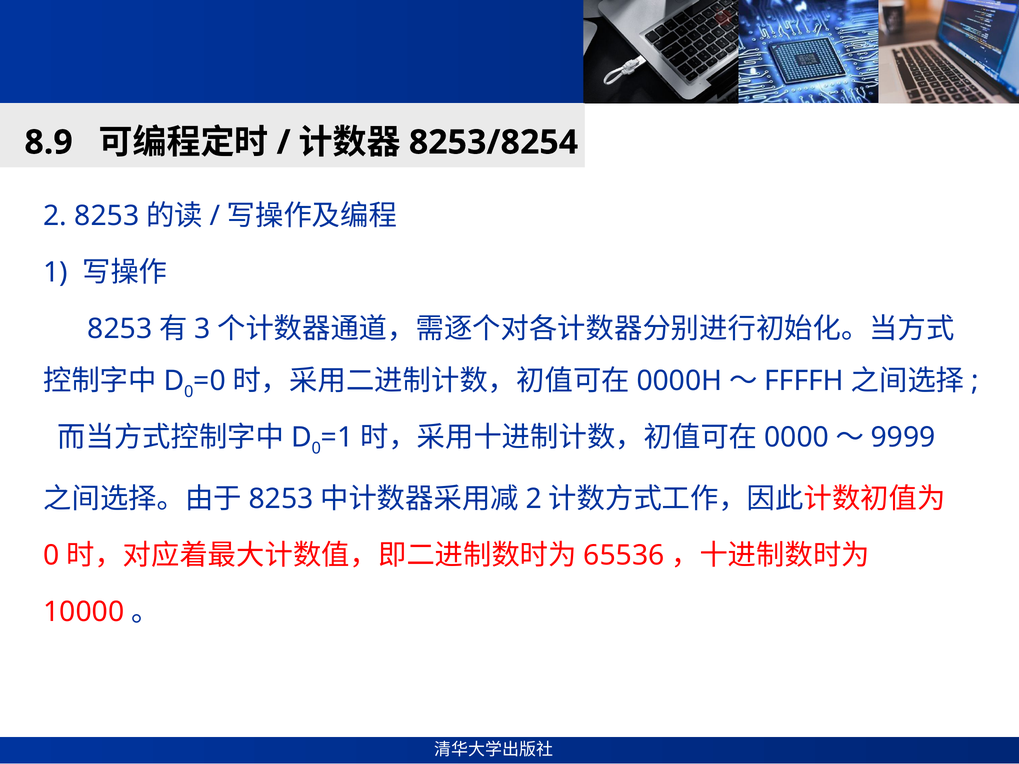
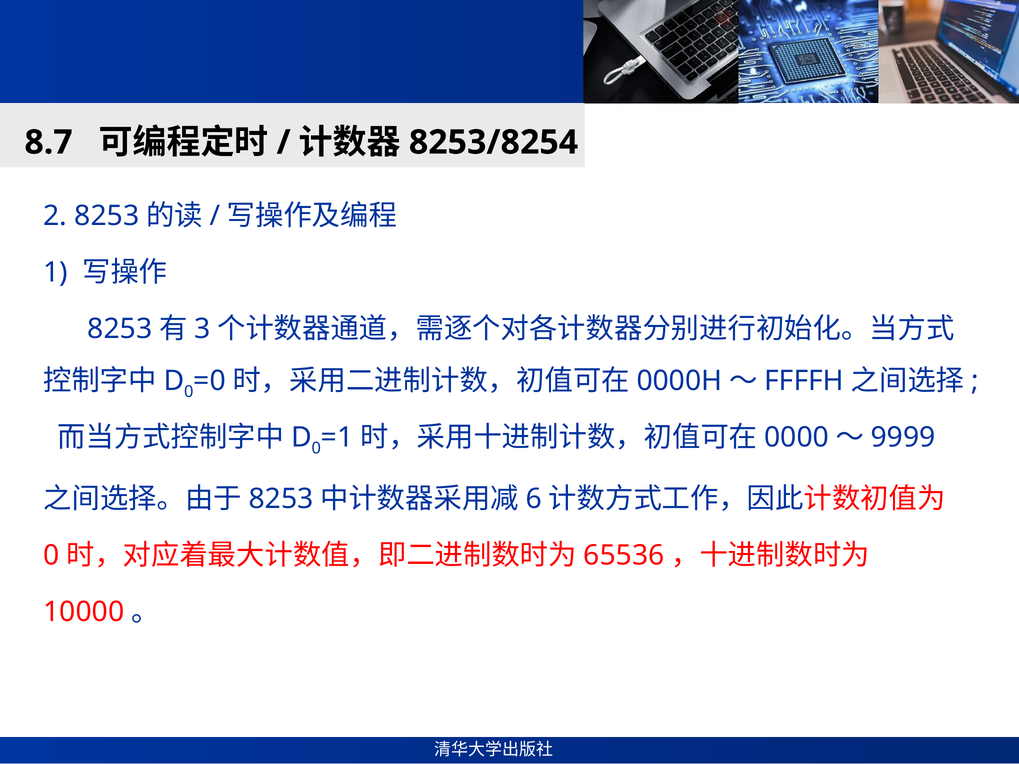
8.9: 8.9 -> 8.7
2 at (534, 499): 2 -> 6
